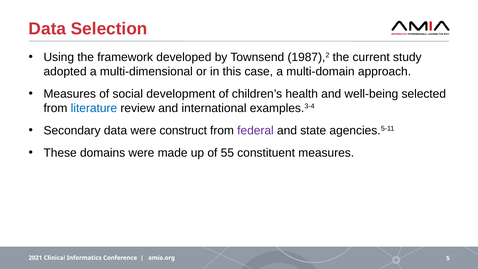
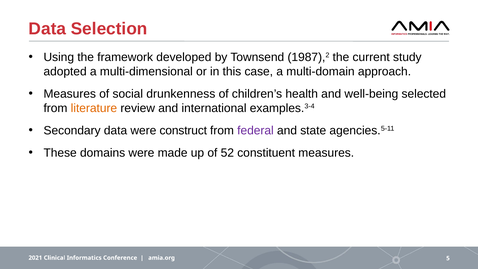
development: development -> drunkenness
literature colour: blue -> orange
55: 55 -> 52
